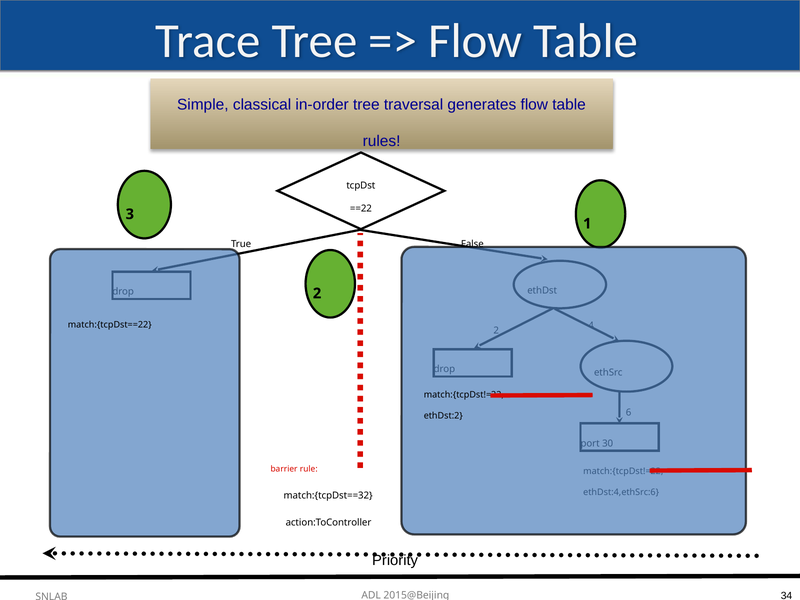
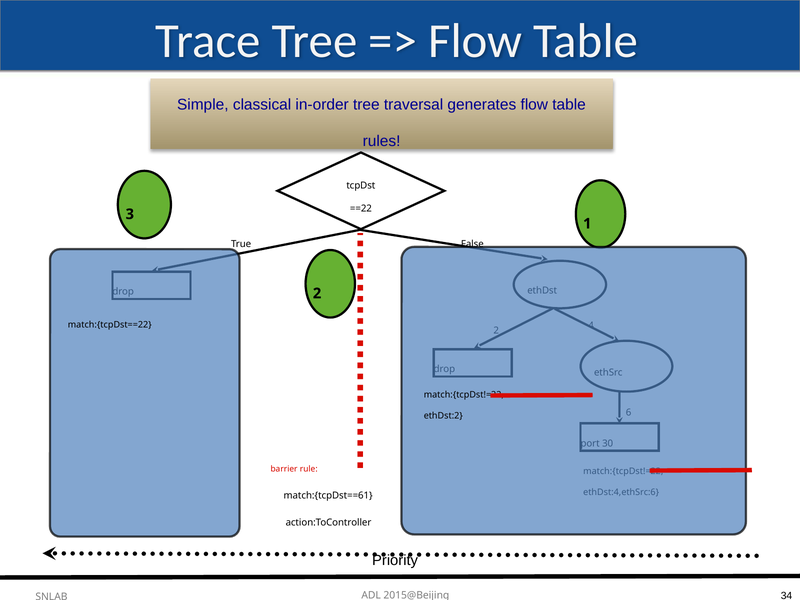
match:{tcpDst==32: match:{tcpDst==32 -> match:{tcpDst==61
